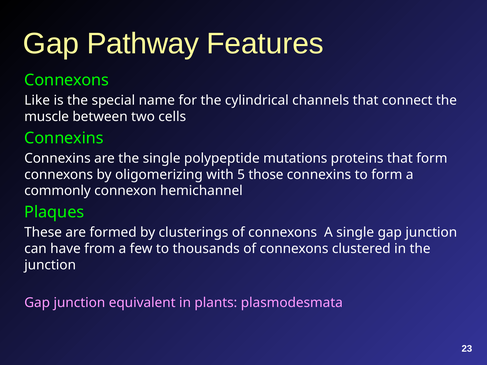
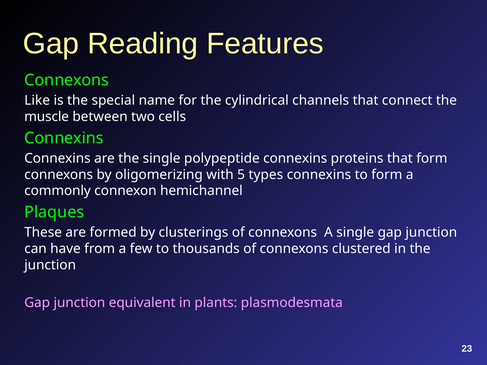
Pathway: Pathway -> Reading
polypeptide mutations: mutations -> connexins
those: those -> types
